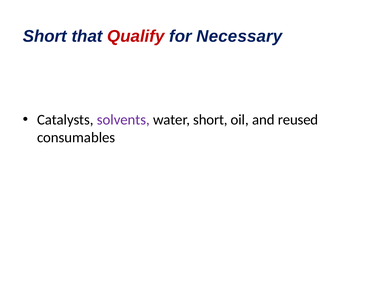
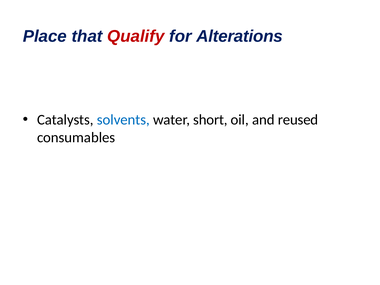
Short at (45, 36): Short -> Place
Necessary: Necessary -> Alterations
solvents colour: purple -> blue
